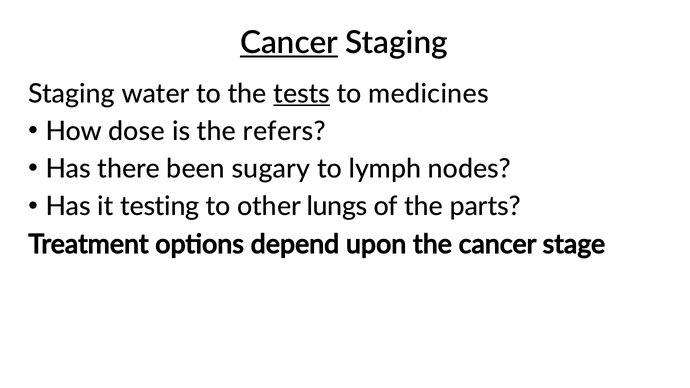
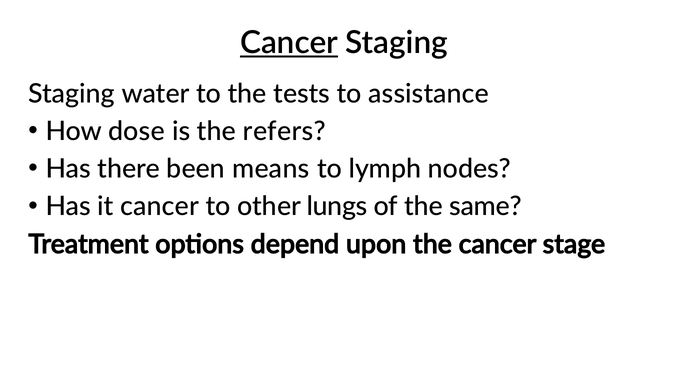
tests underline: present -> none
medicines: medicines -> assistance
sugary: sugary -> means
it testing: testing -> cancer
parts: parts -> same
